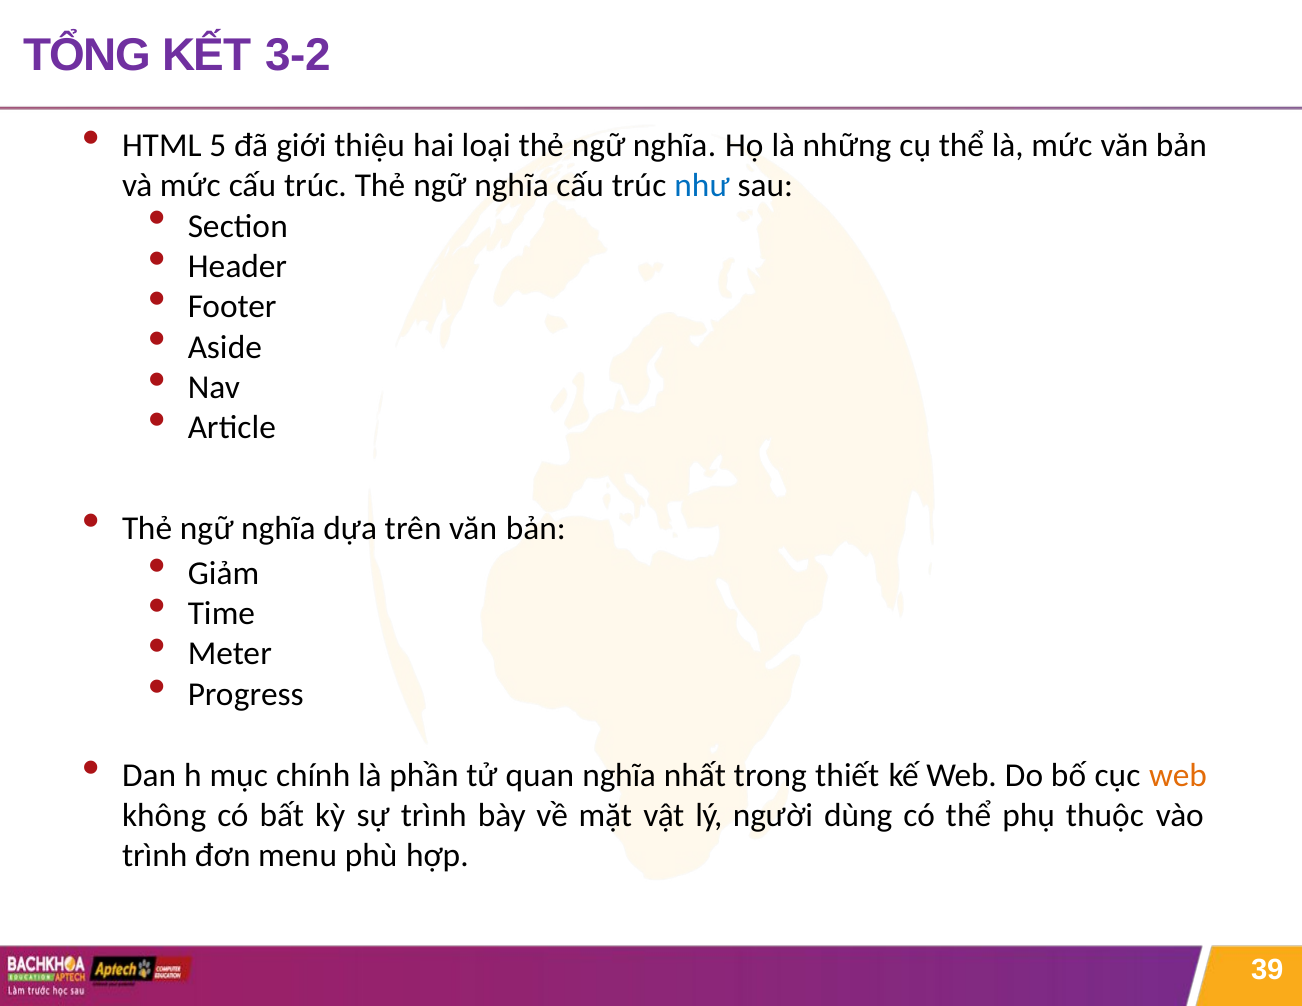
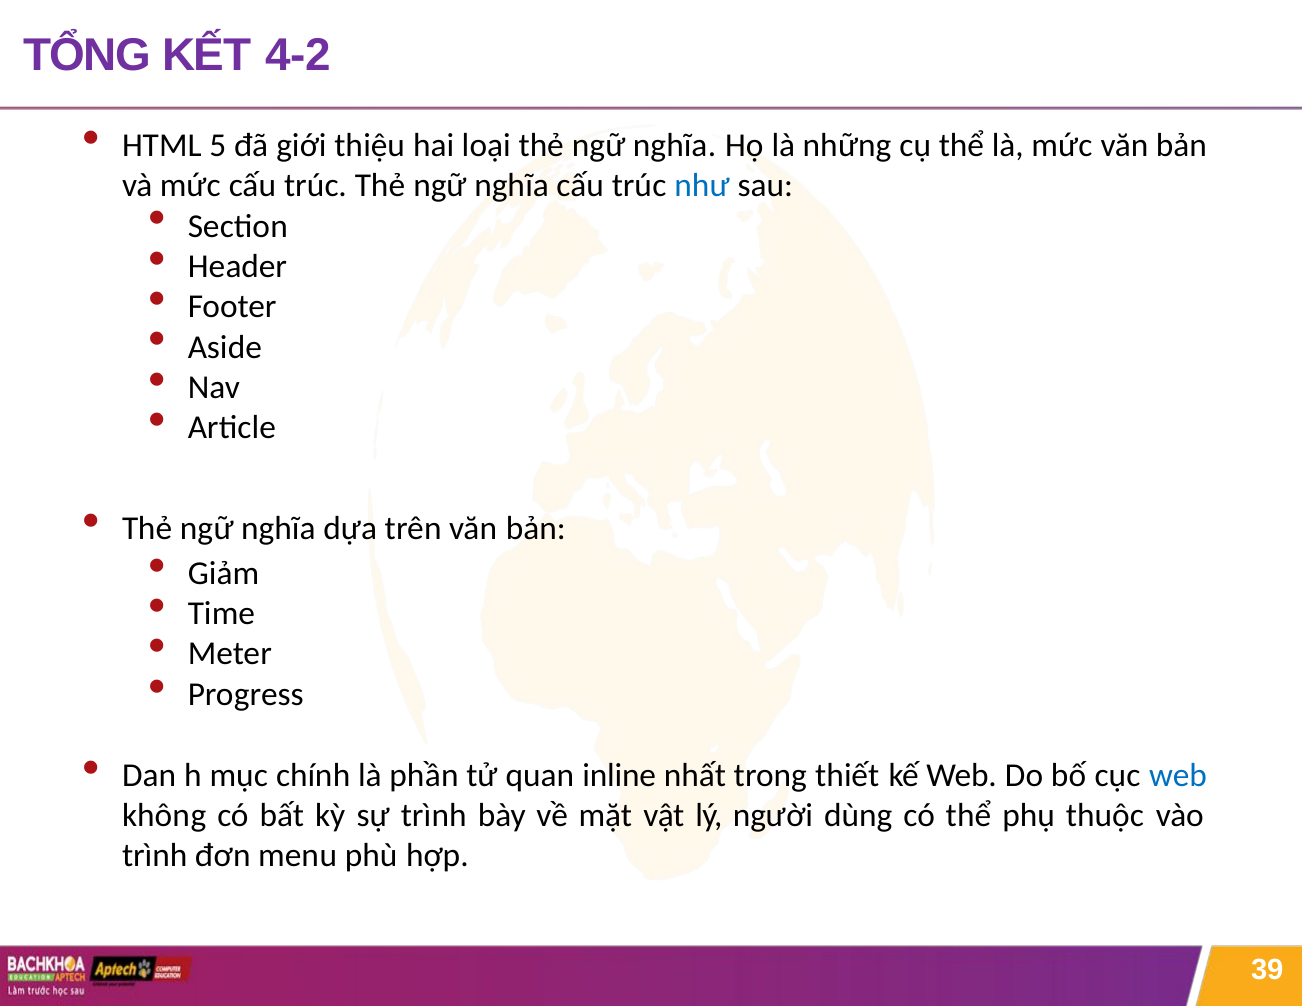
3-2: 3-2 -> 4-2
quan nghĩa: nghĩa -> inline
web at (1178, 776) colour: orange -> blue
